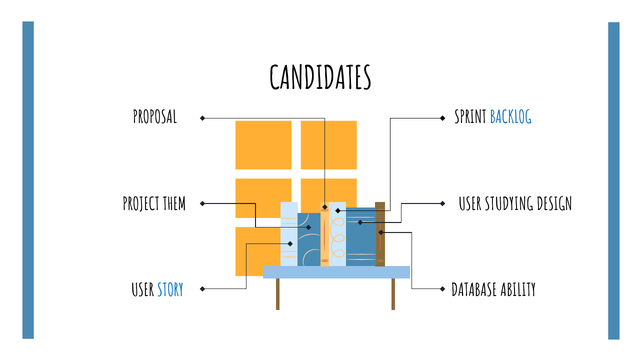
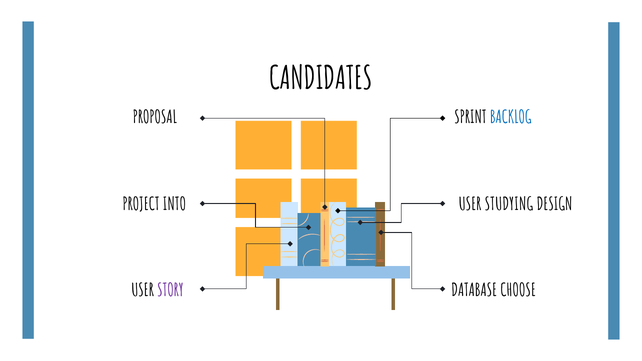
THEM: THEM -> INTO
STORY colour: blue -> purple
ABILITY: ABILITY -> CHOOSE
